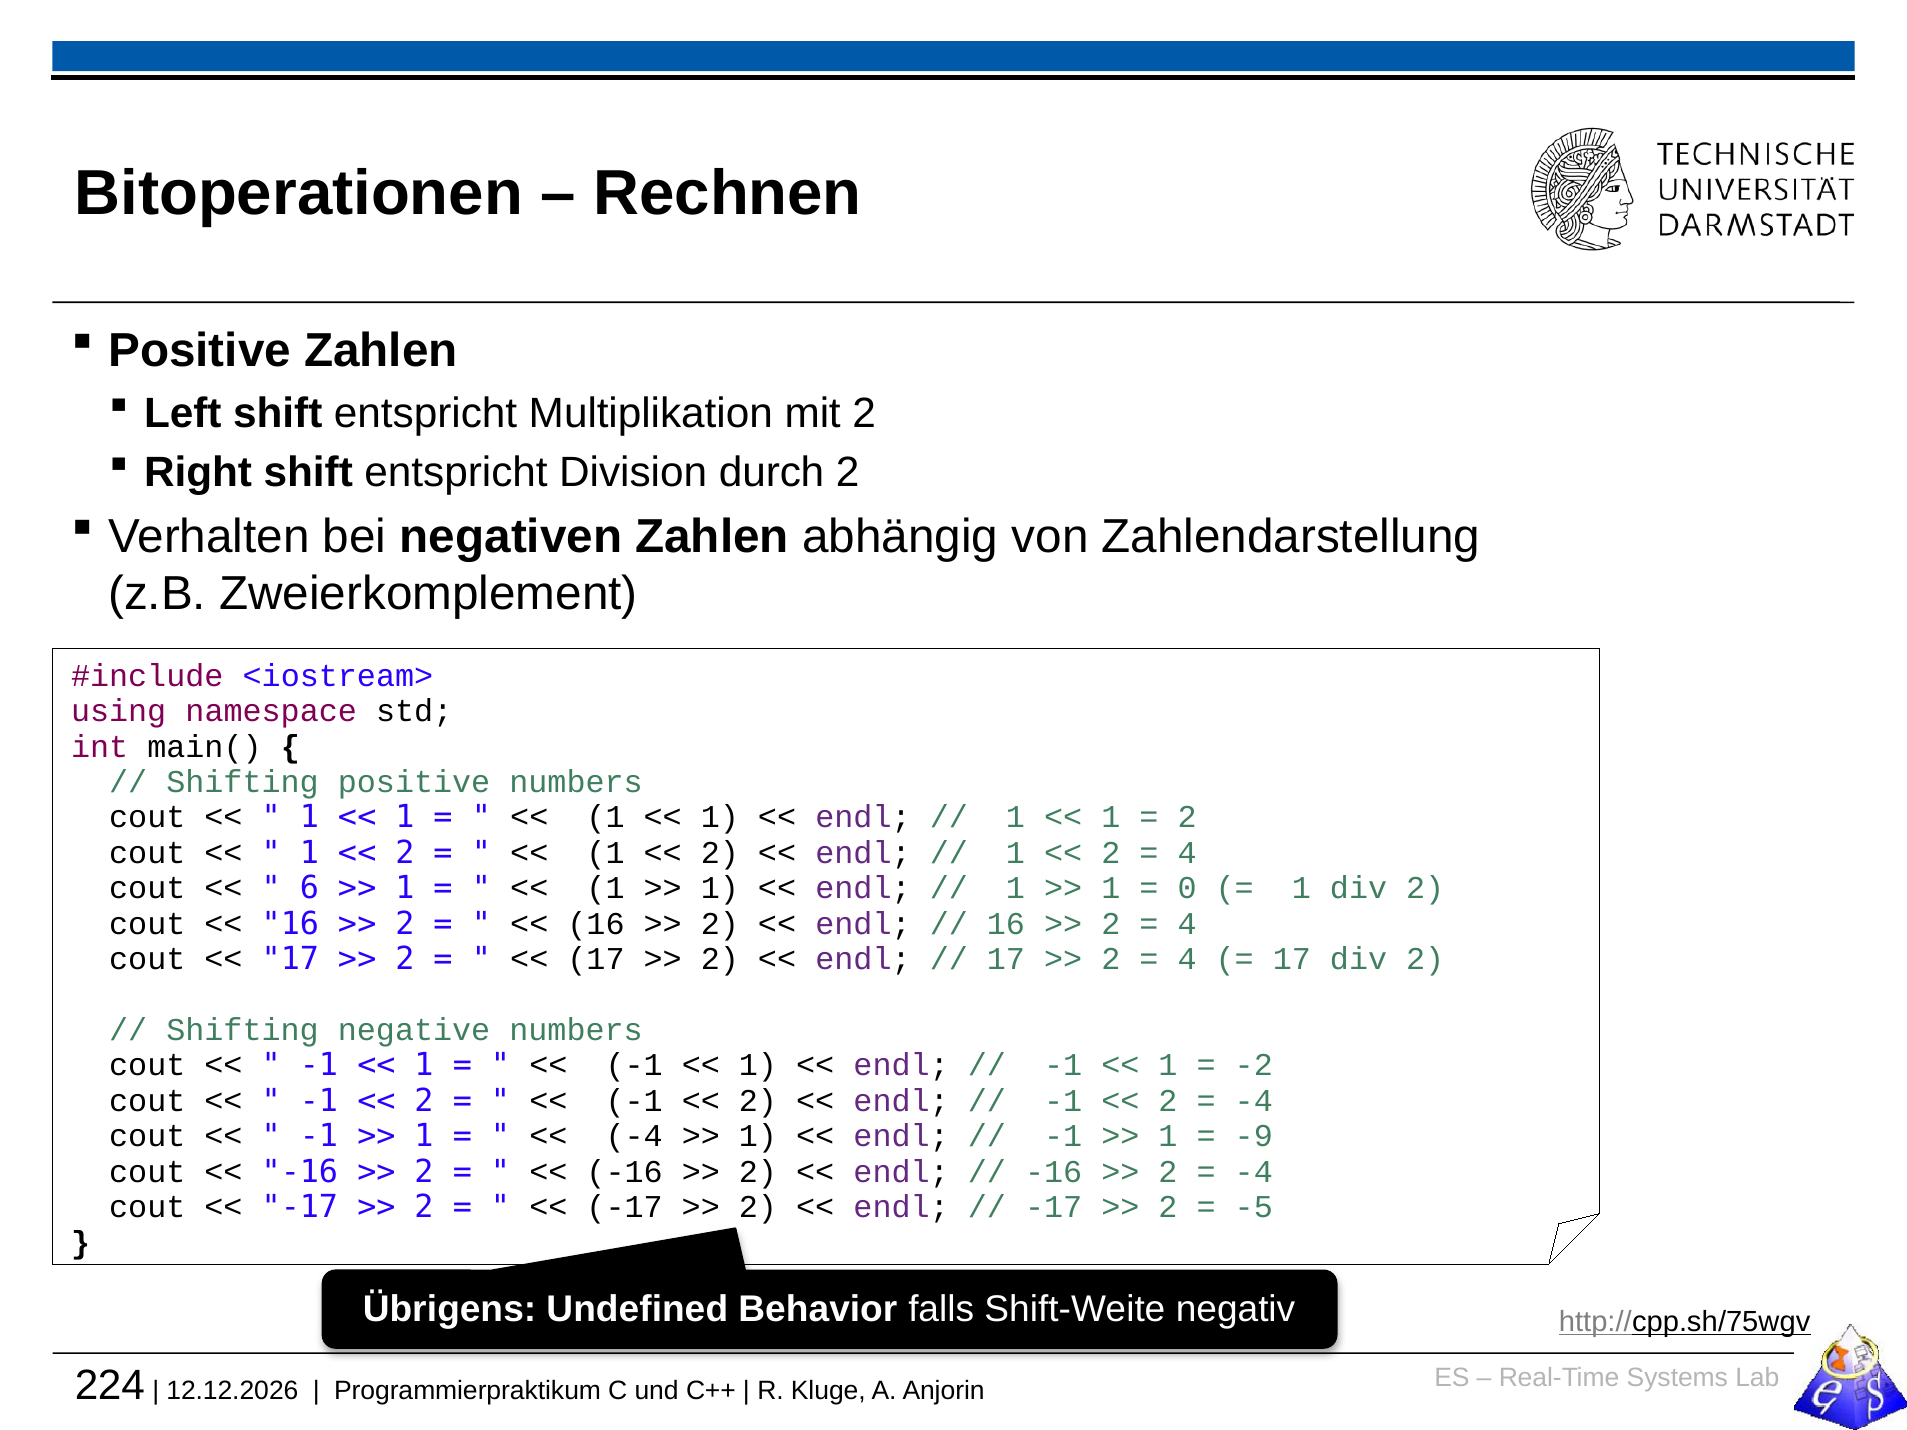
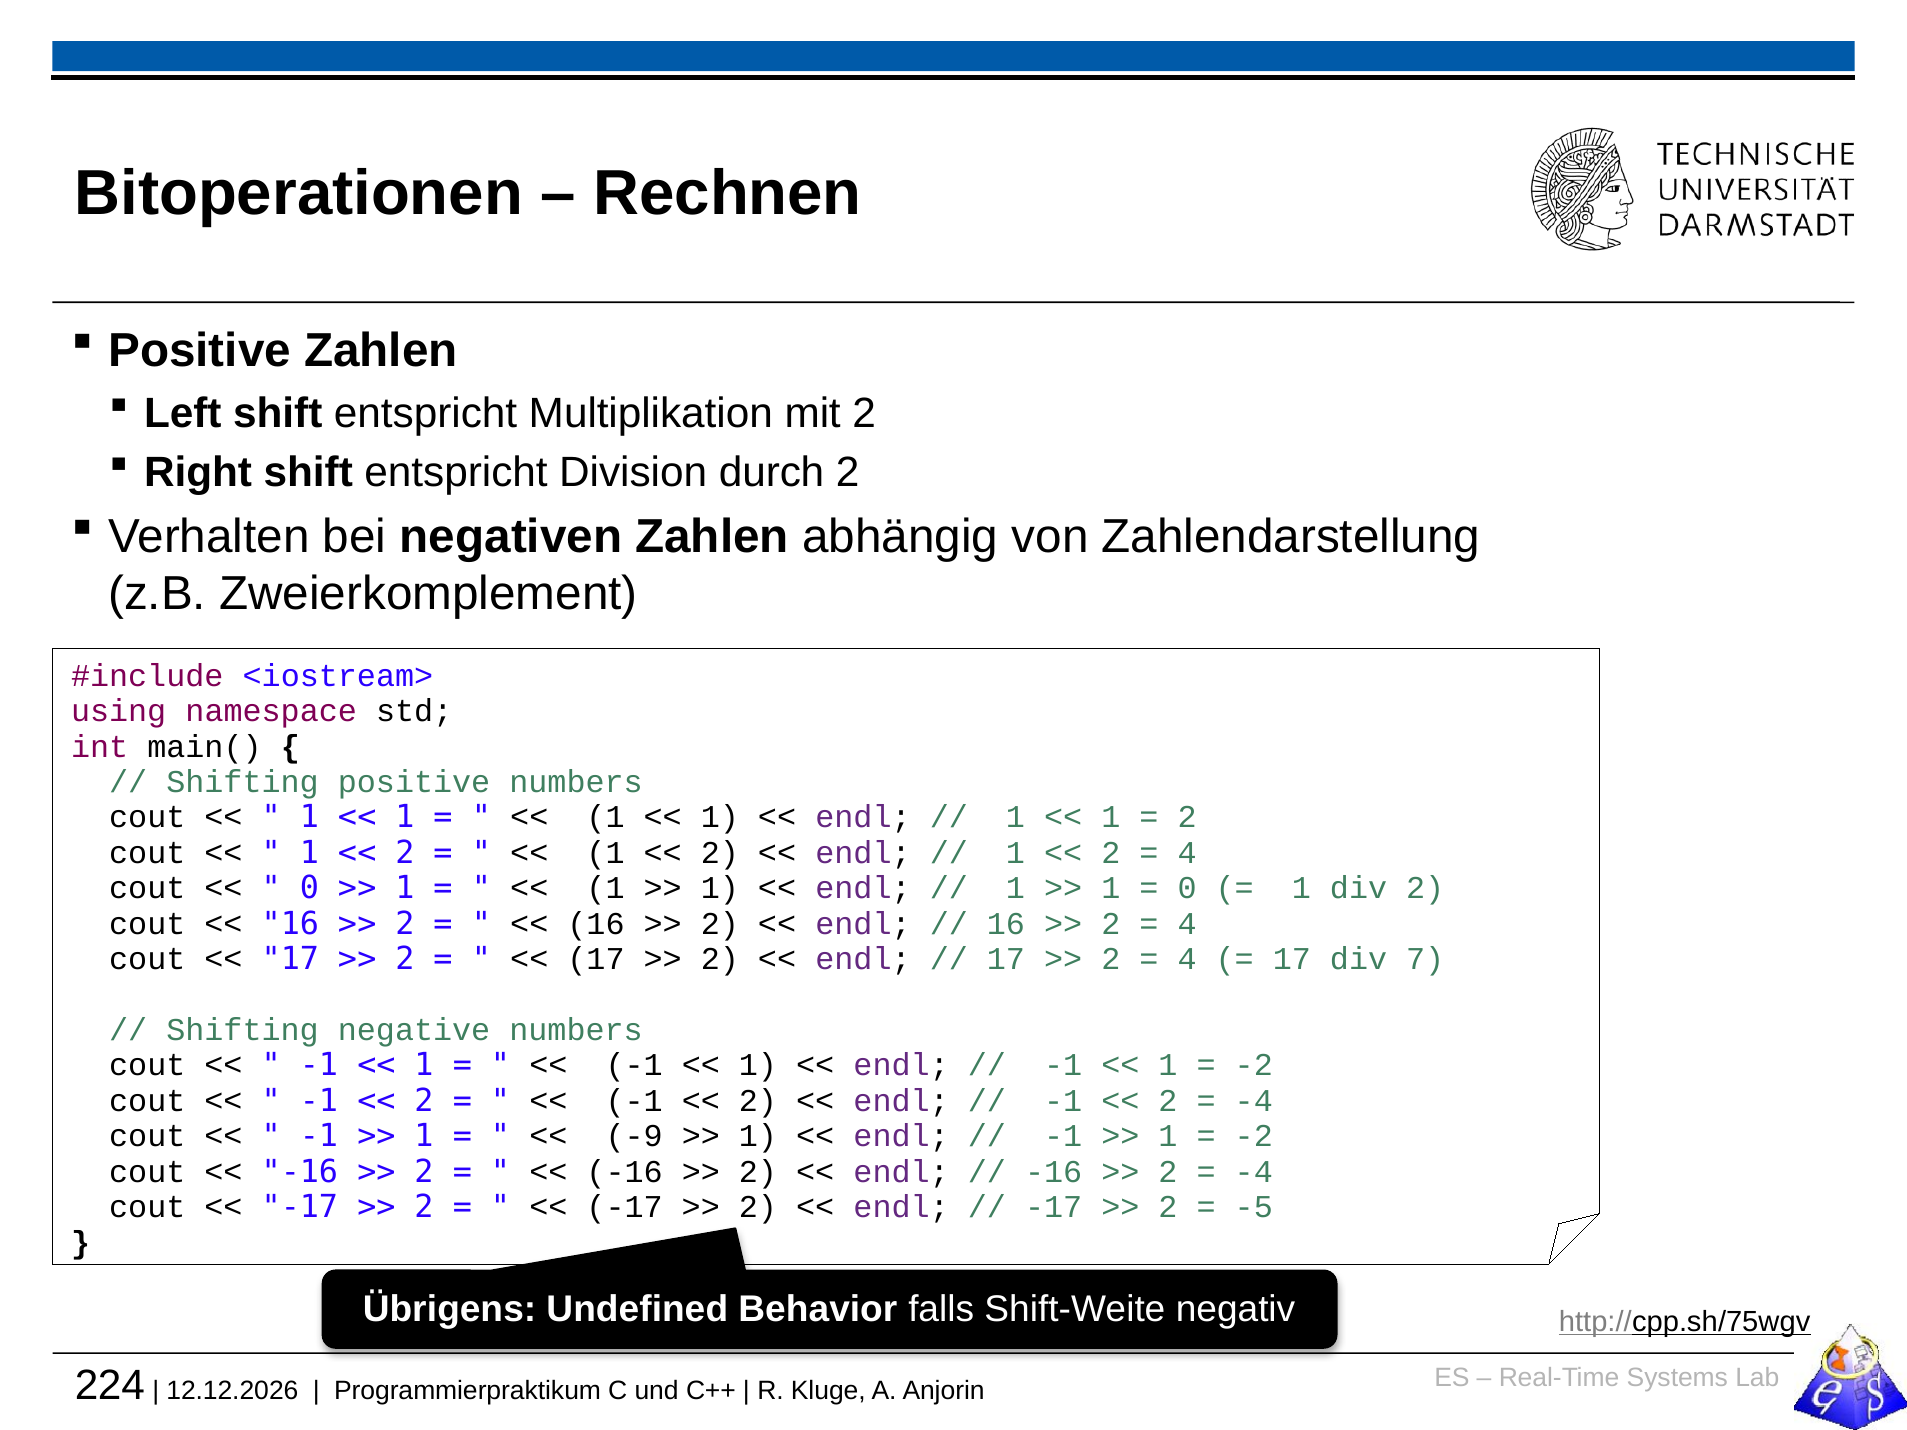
6 at (309, 889): 6 -> 0
17 div 2: 2 -> 7
-4 at (634, 1137): -4 -> -9
-9 at (1254, 1137): -9 -> -2
